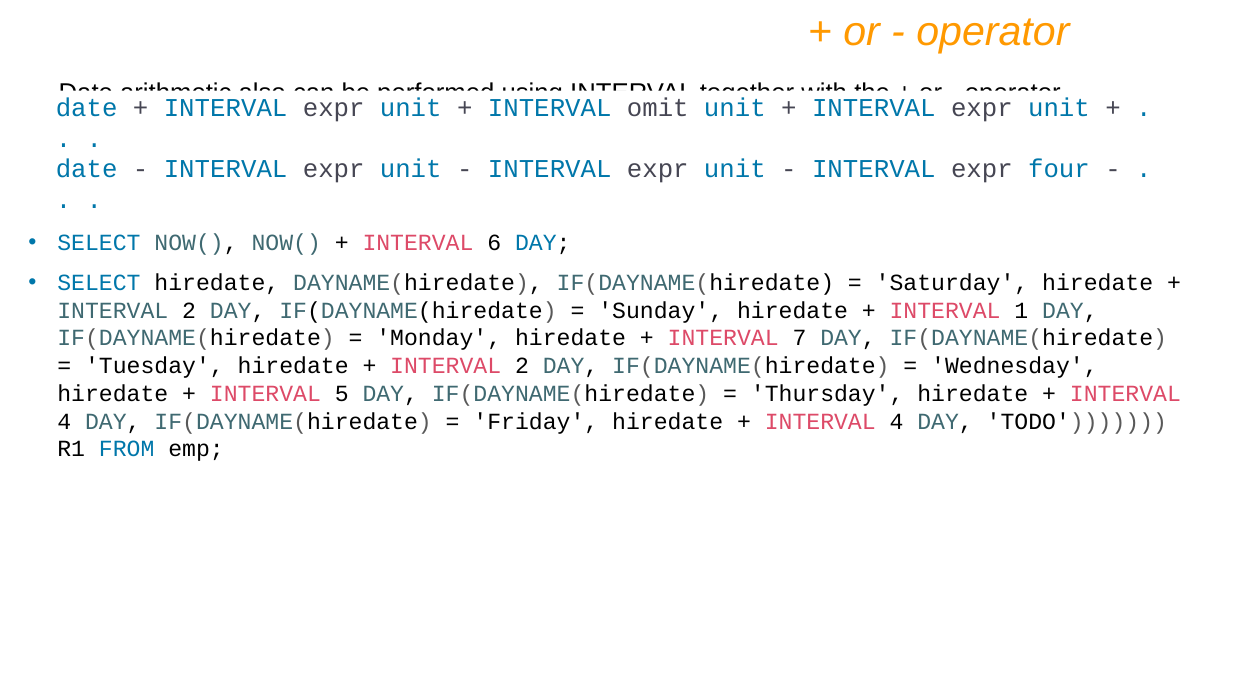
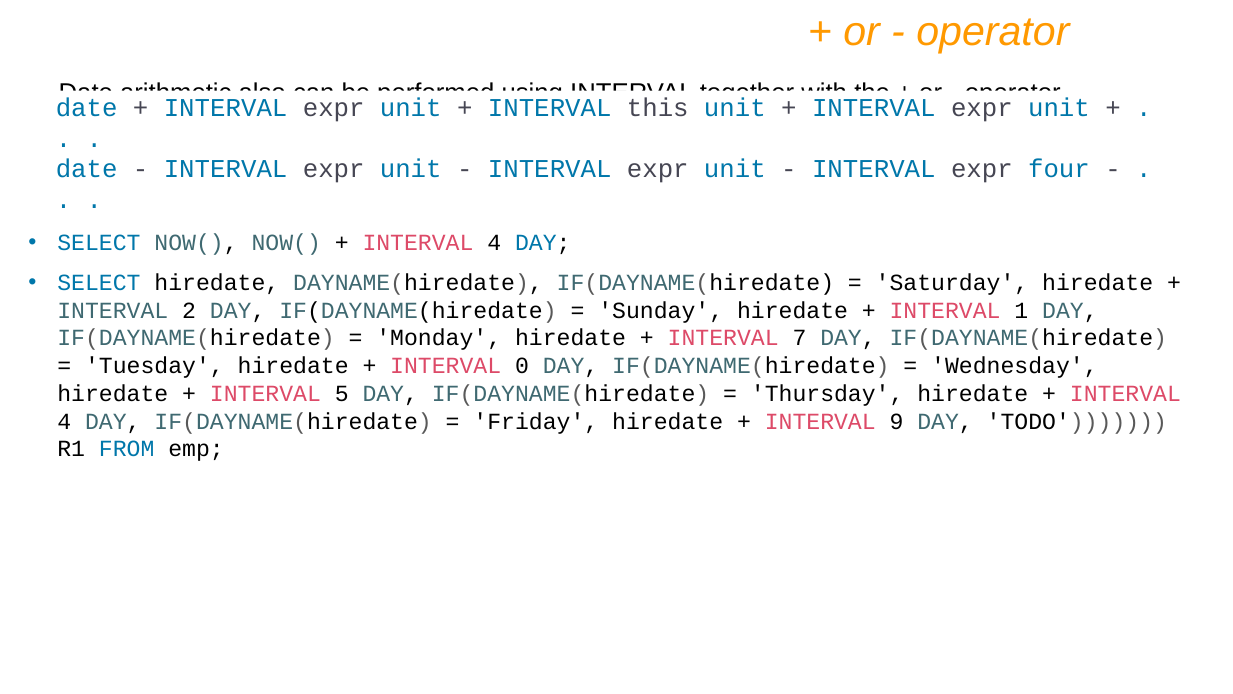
omit: omit -> this
6 at (494, 242): 6 -> 4
2 at (522, 366): 2 -> 0
4 at (897, 421): 4 -> 9
